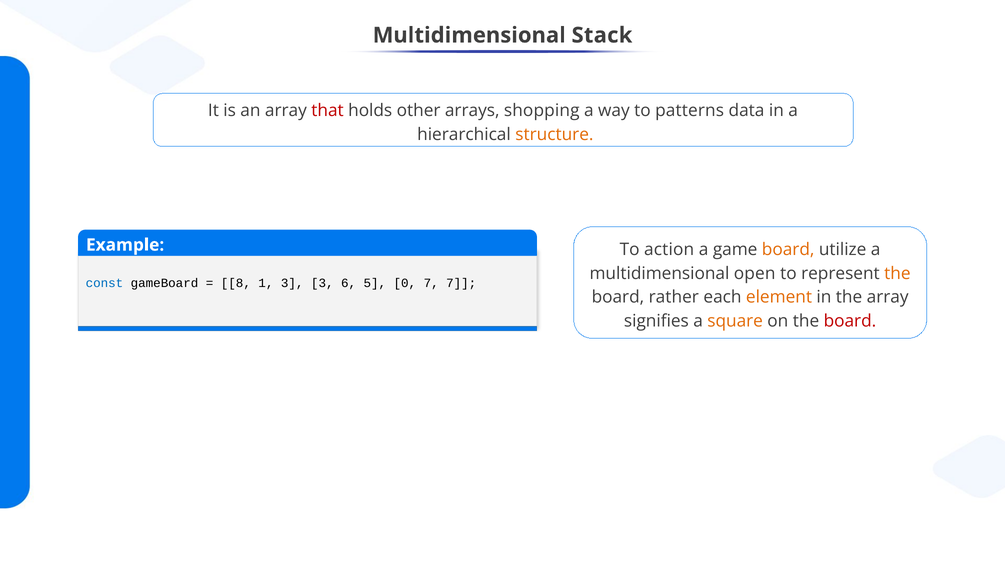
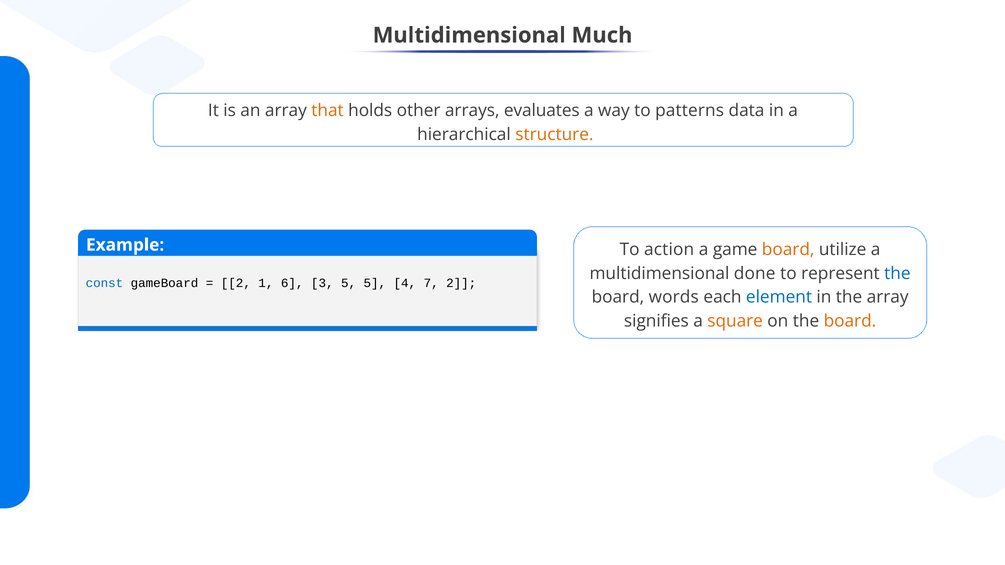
Stack: Stack -> Much
that colour: red -> orange
shopping: shopping -> evaluates
open: open -> done
the at (897, 273) colour: orange -> blue
8 at (236, 283): 8 -> 2
1 3: 3 -> 6
3 6: 6 -> 5
0: 0 -> 4
7 7: 7 -> 2
rather: rather -> words
element colour: orange -> blue
board at (850, 321) colour: red -> orange
